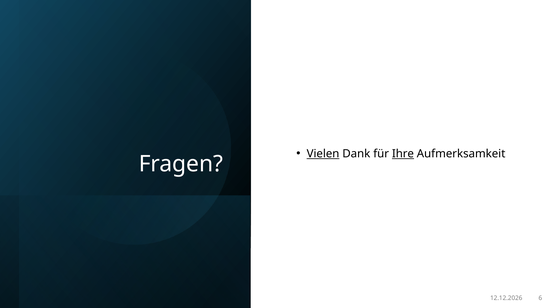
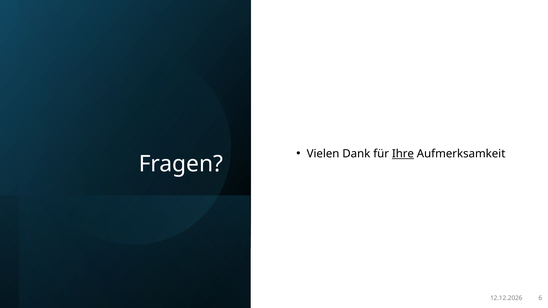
Vielen underline: present -> none
